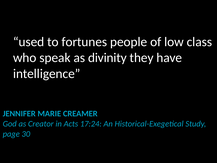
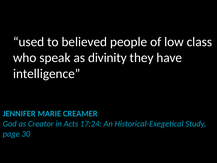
fortunes: fortunes -> believed
